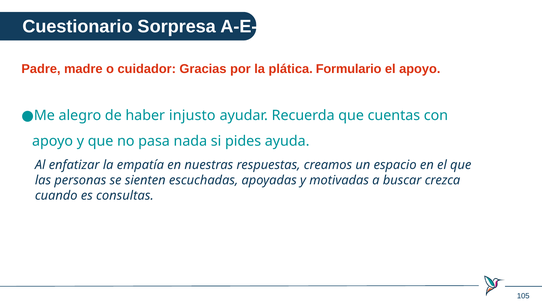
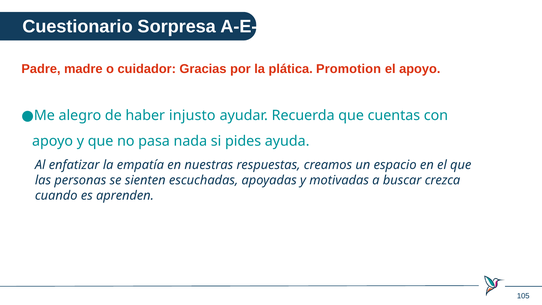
Formulario: Formulario -> Promotion
consultas: consultas -> aprenden
